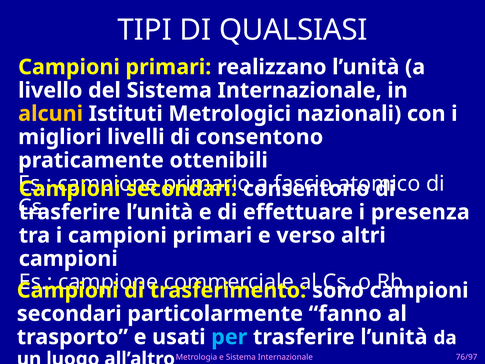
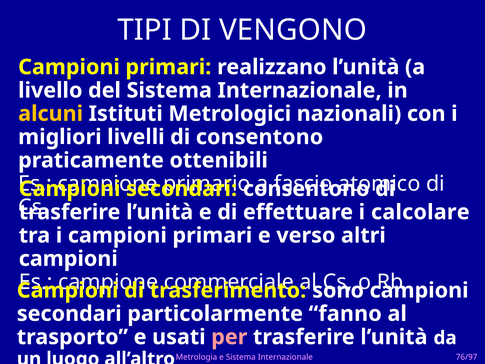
QUALSIASI: QUALSIASI -> VENGONO
presenza: presenza -> calcolare
per colour: light blue -> pink
